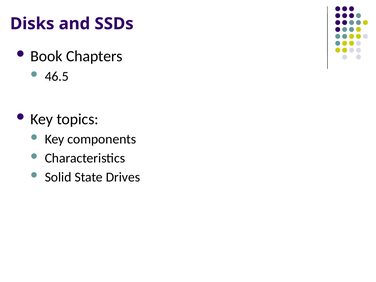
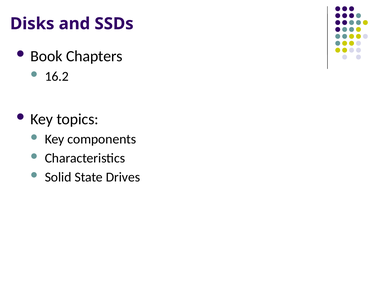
46.5: 46.5 -> 16.2
